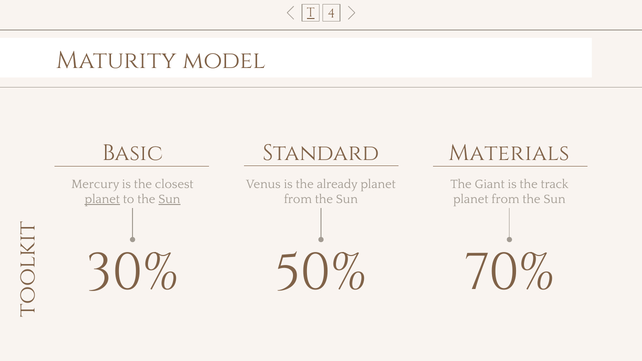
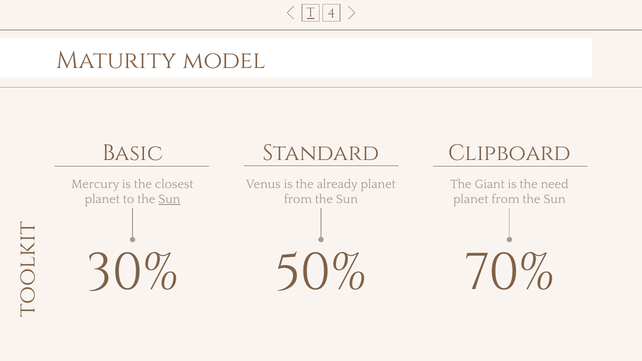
Materials: Materials -> Clipboard
track: track -> need
planet at (102, 199) underline: present -> none
